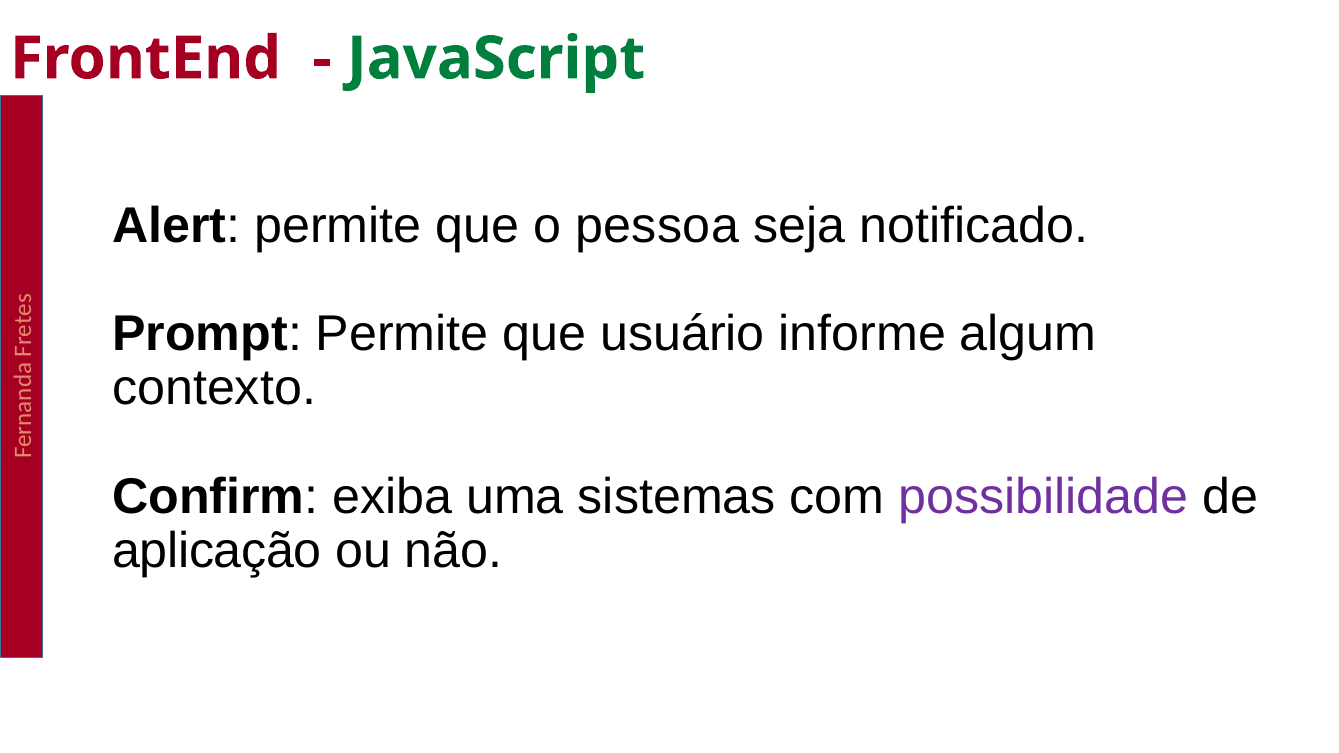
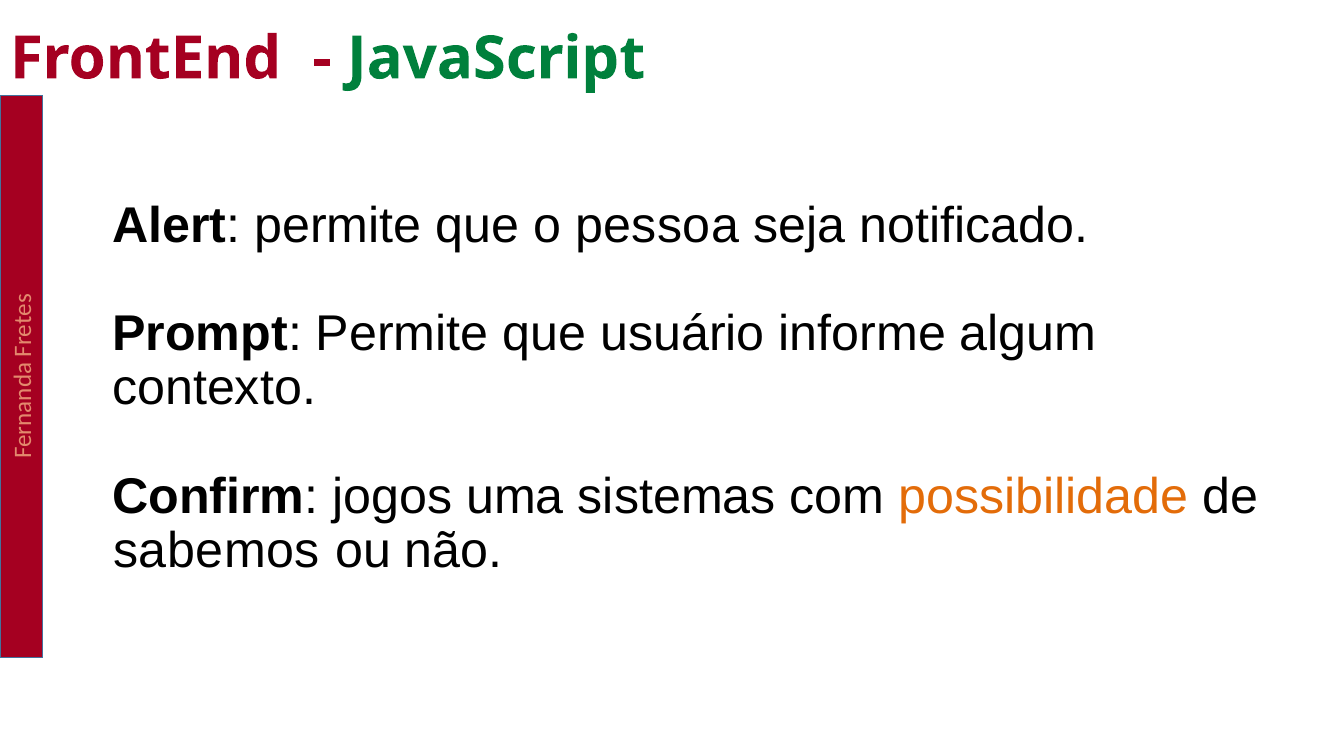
exiba: exiba -> jogos
possibilidade colour: purple -> orange
aplicação: aplicação -> sabemos
